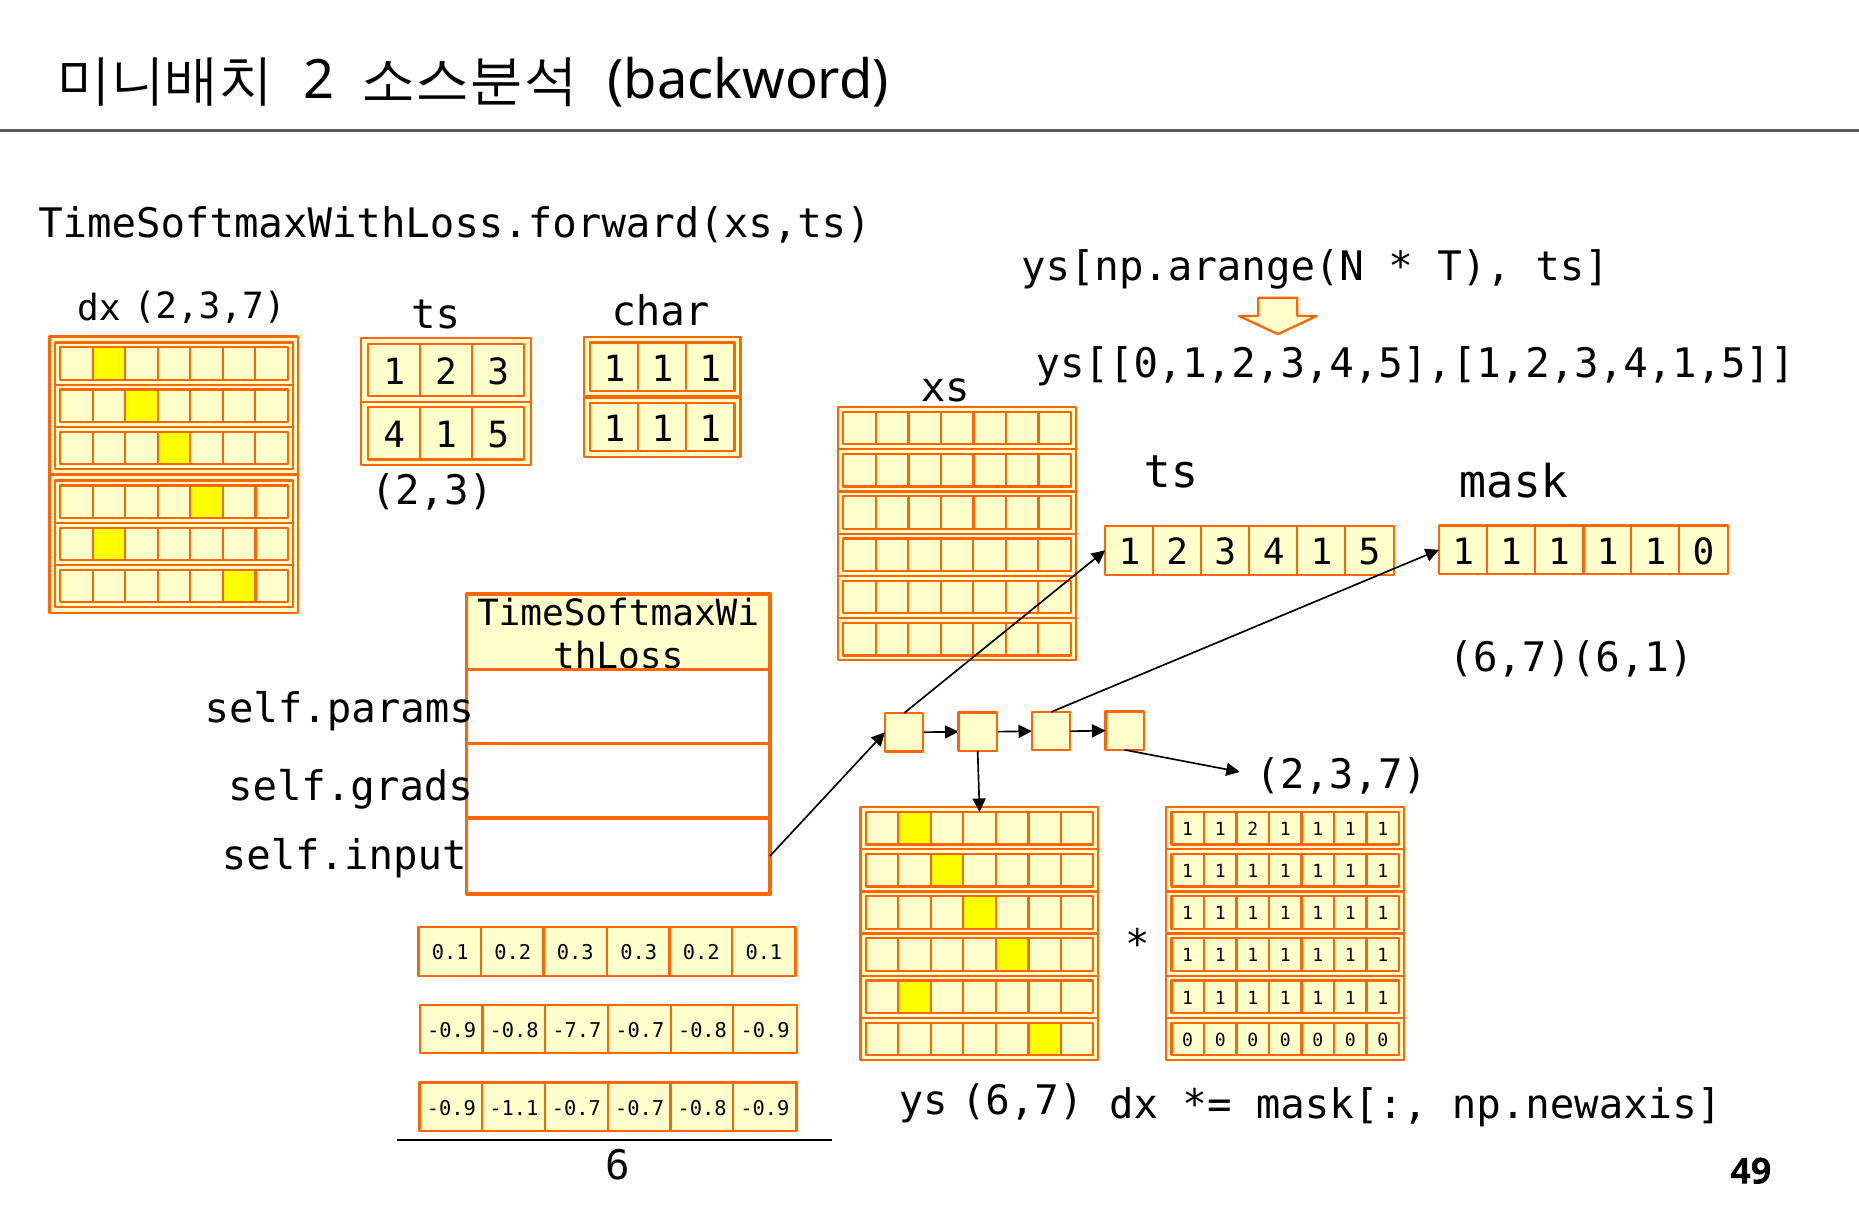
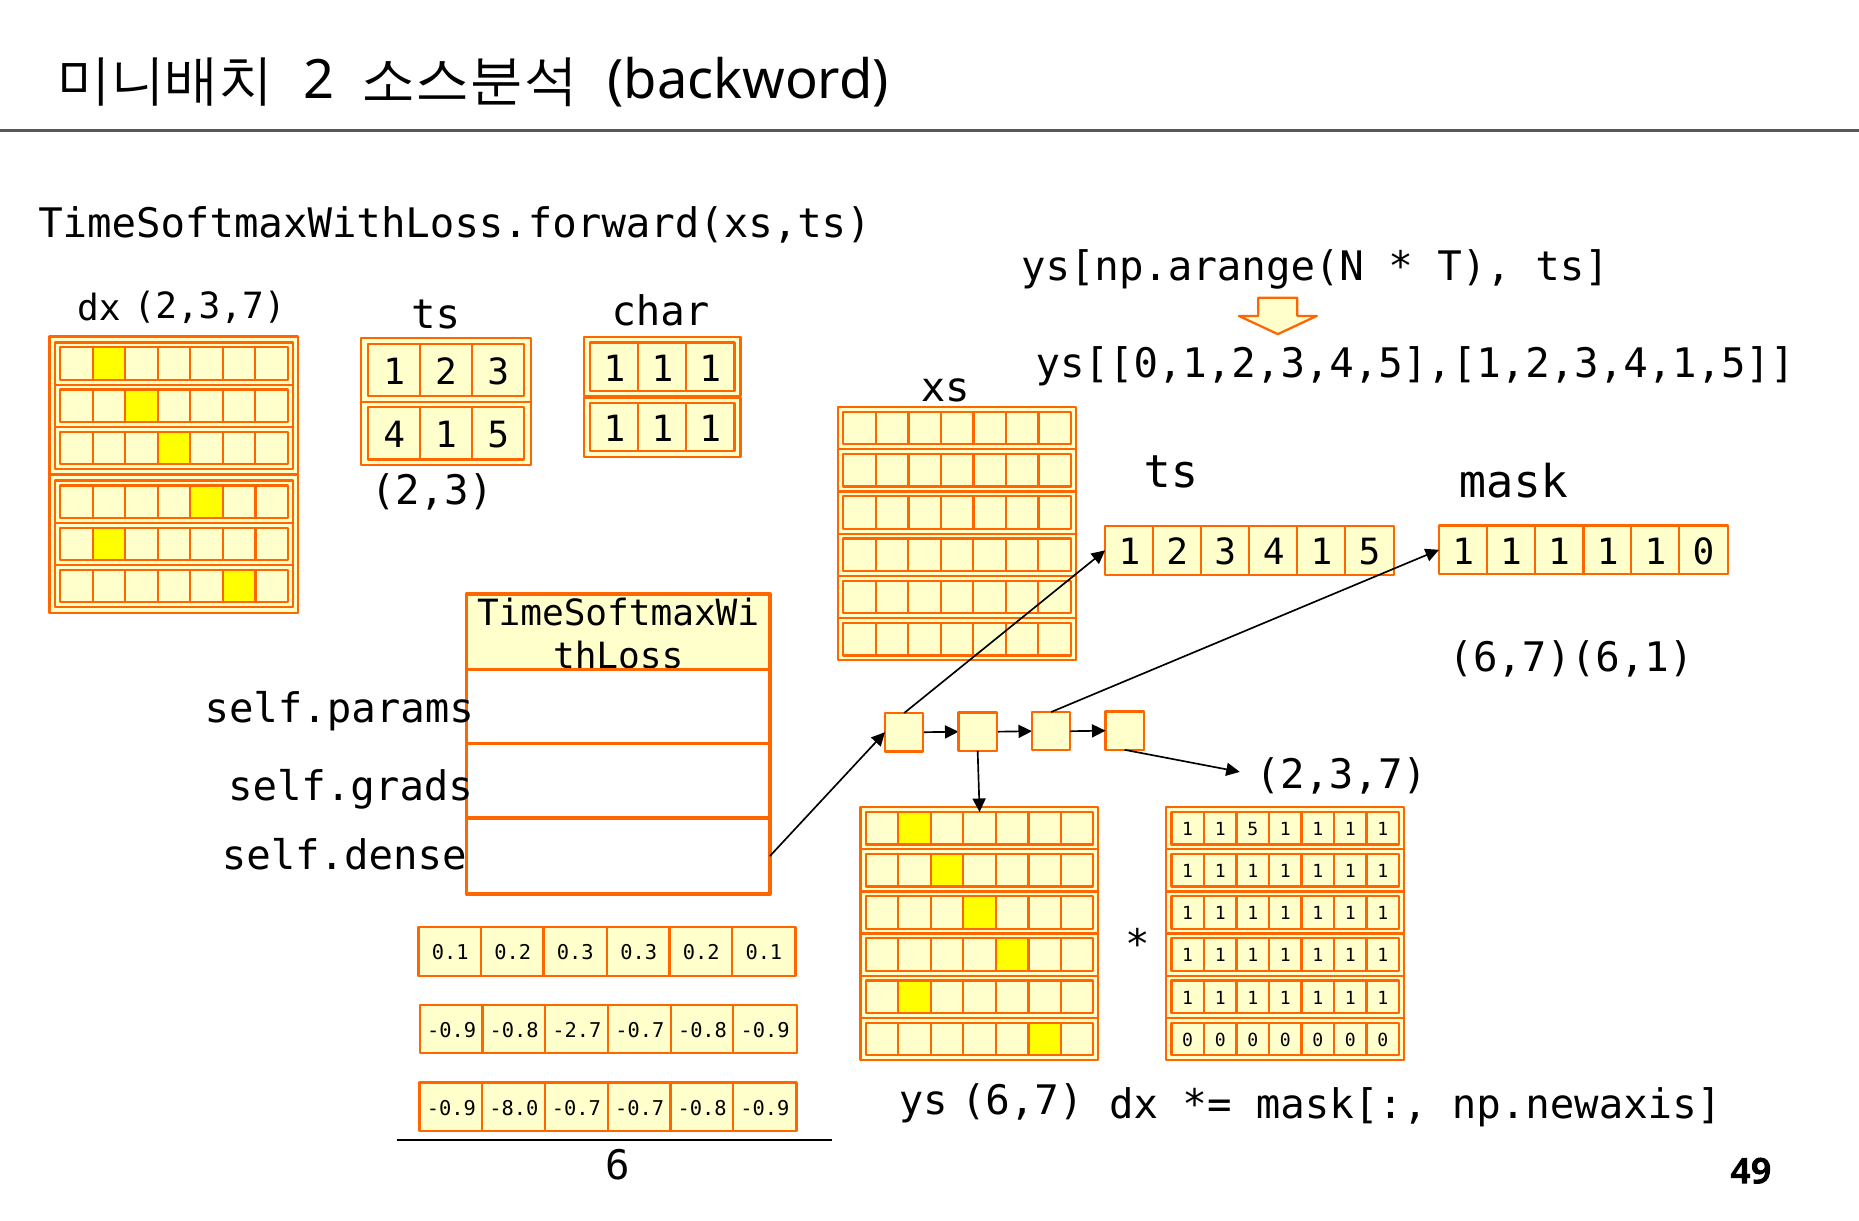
1 1 2: 2 -> 5
self.input: self.input -> self.dense
-7.7: -7.7 -> -2.7
-1.1: -1.1 -> -8.0
